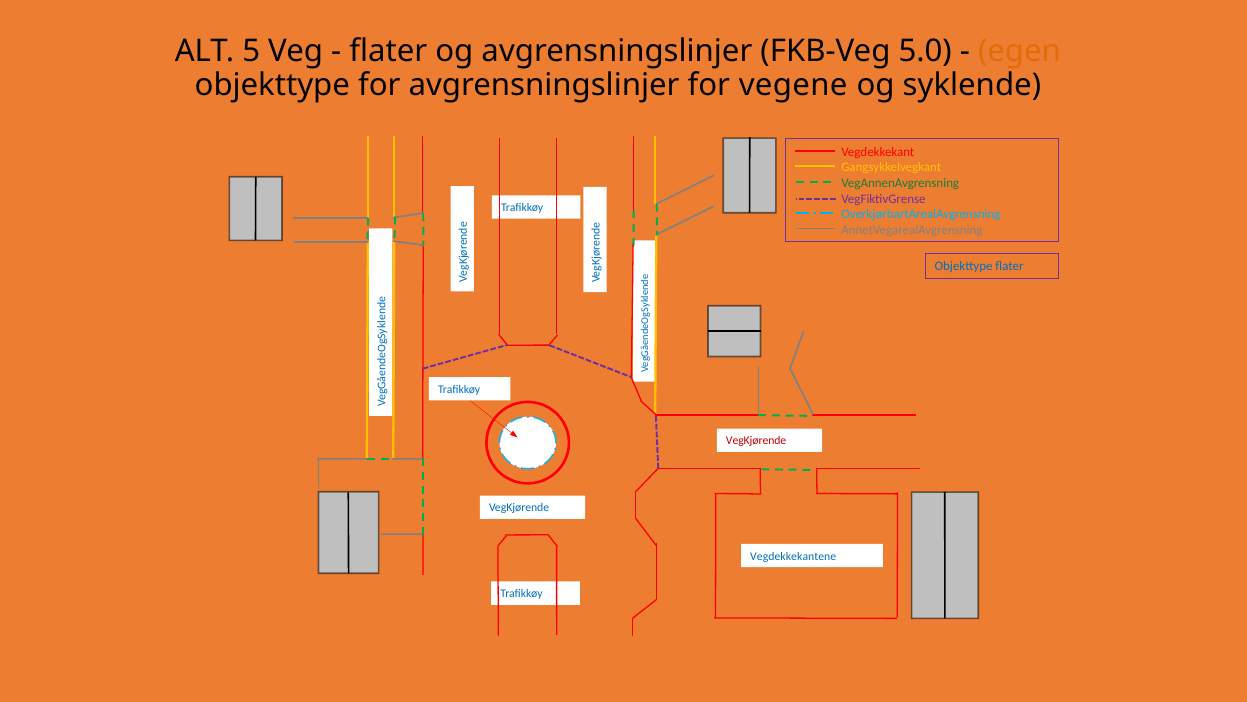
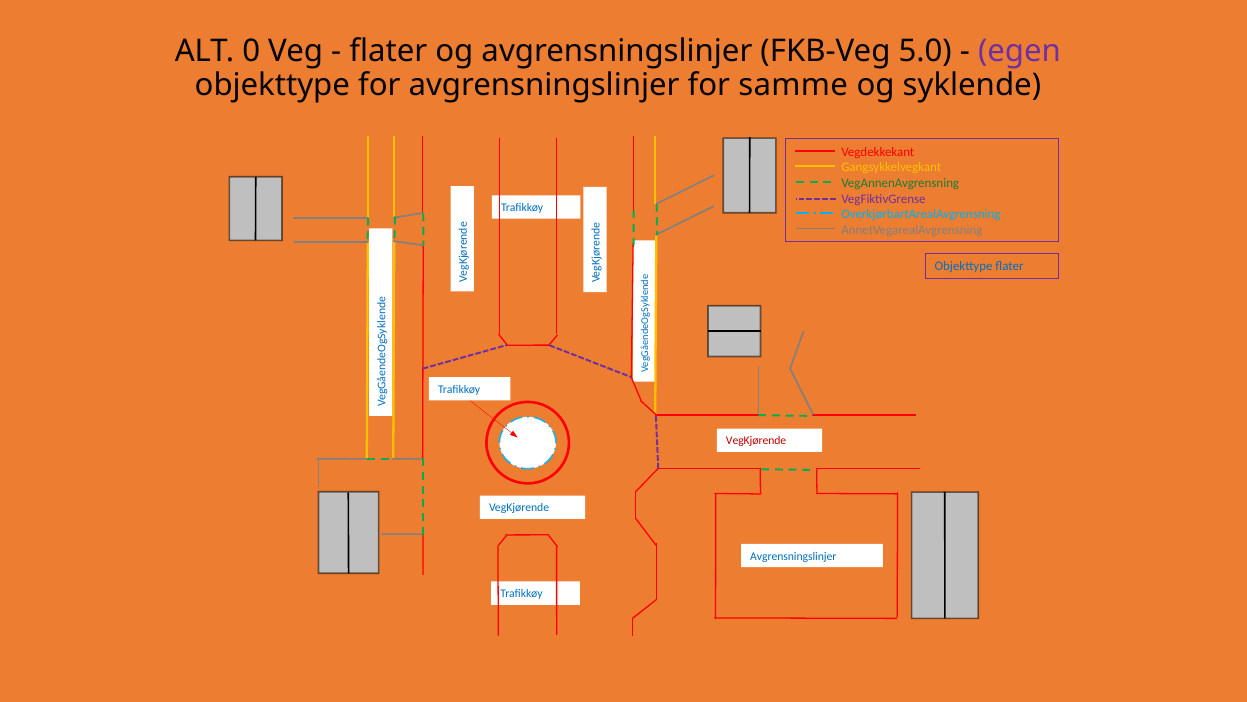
5: 5 -> 0
egen colour: orange -> purple
vegene: vegene -> samme
Vegdekkekantene at (793, 556): Vegdekkekantene -> Avgrensningslinjer
